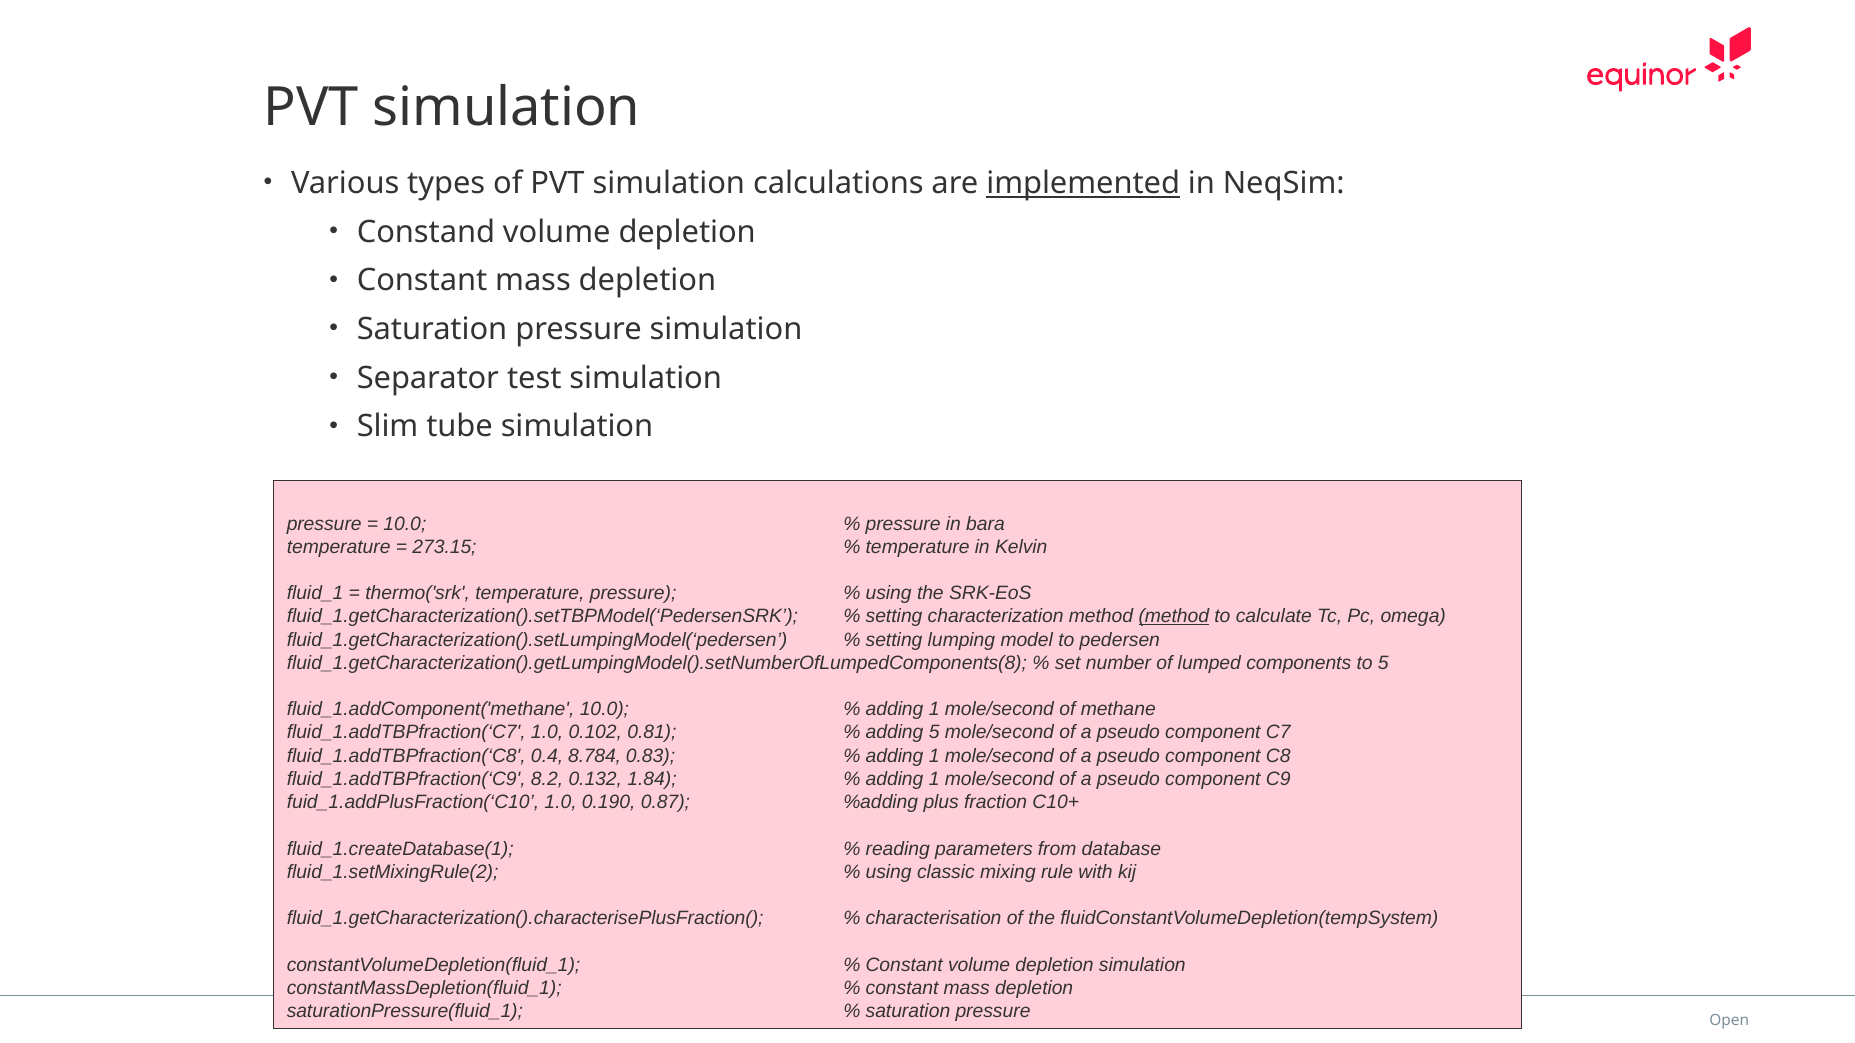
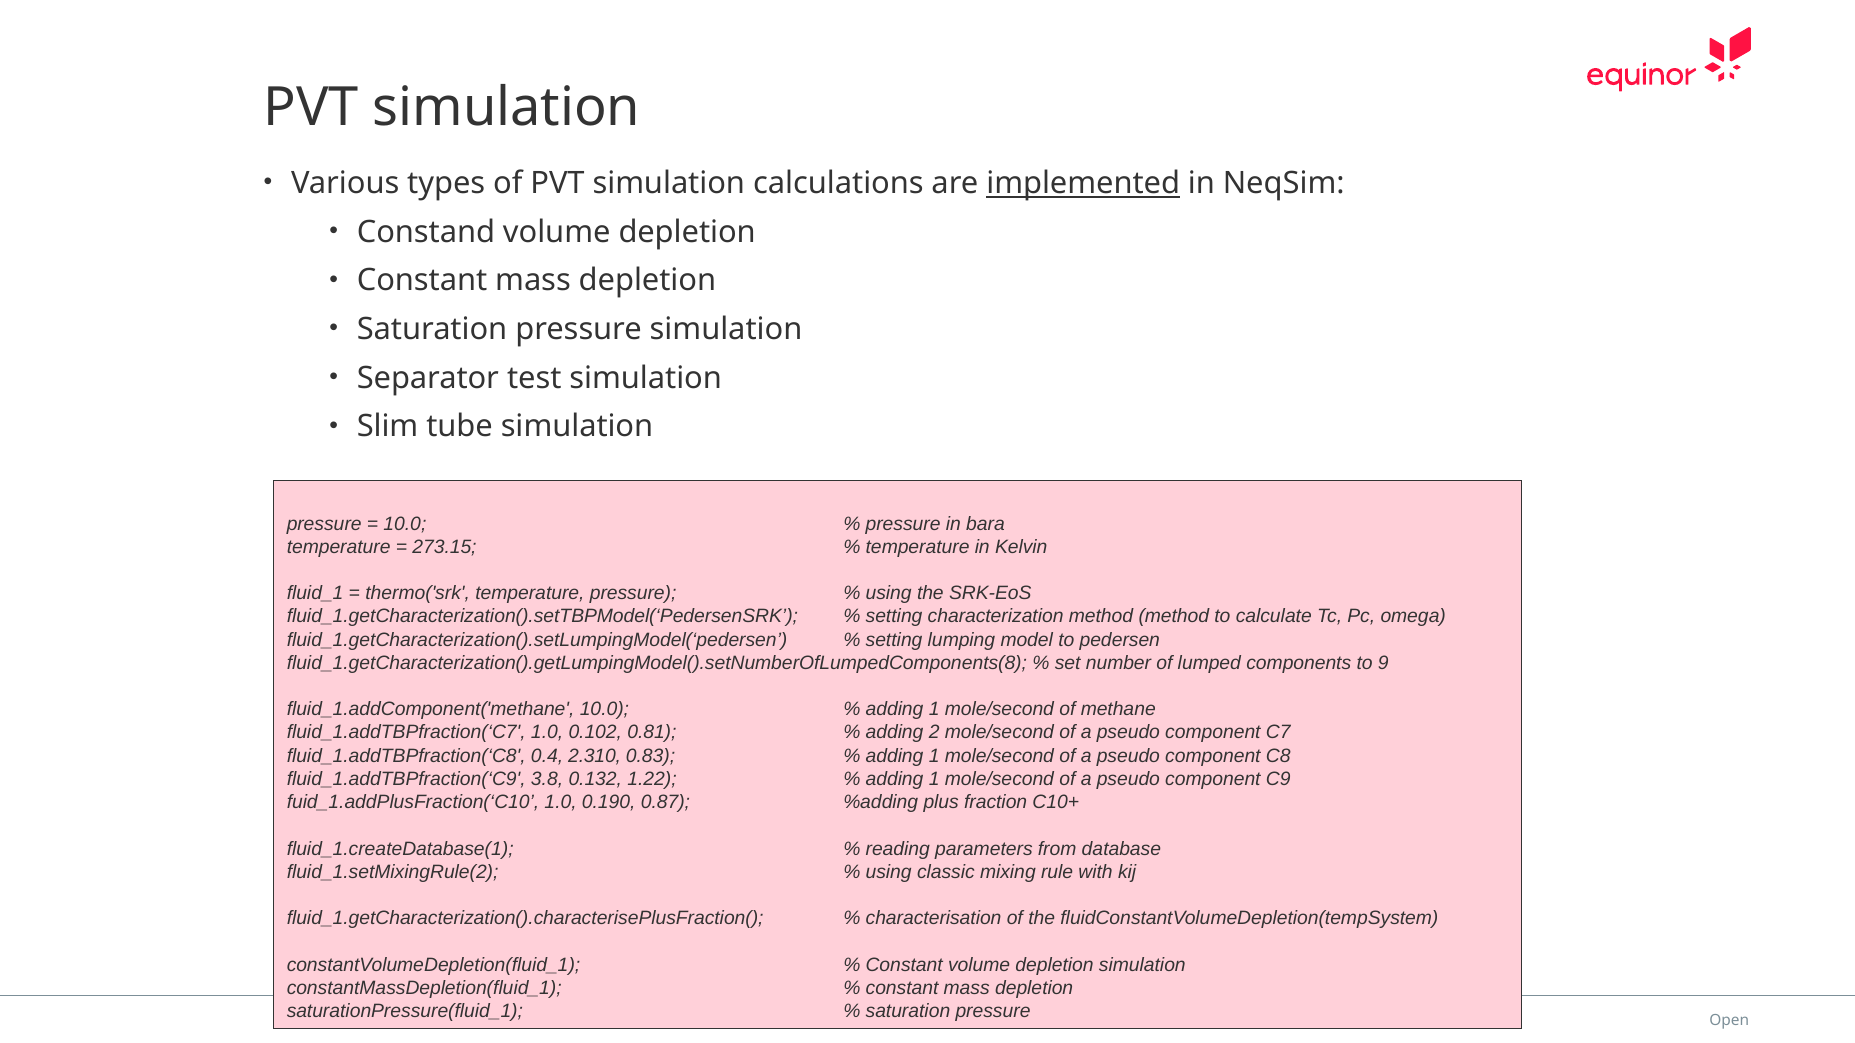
method at (1174, 617) underline: present -> none
to 5: 5 -> 9
adding 5: 5 -> 2
8.784: 8.784 -> 2.310
8.2: 8.2 -> 3.8
1.84: 1.84 -> 1.22
